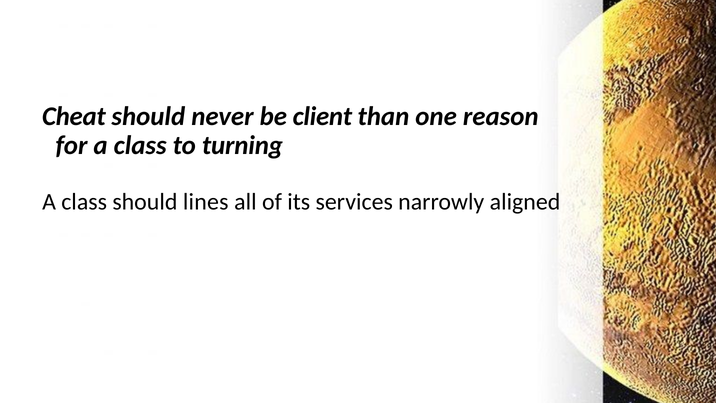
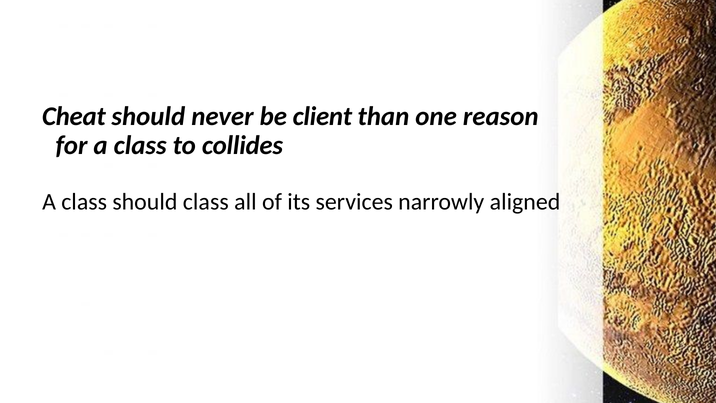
turning: turning -> collides
should lines: lines -> class
